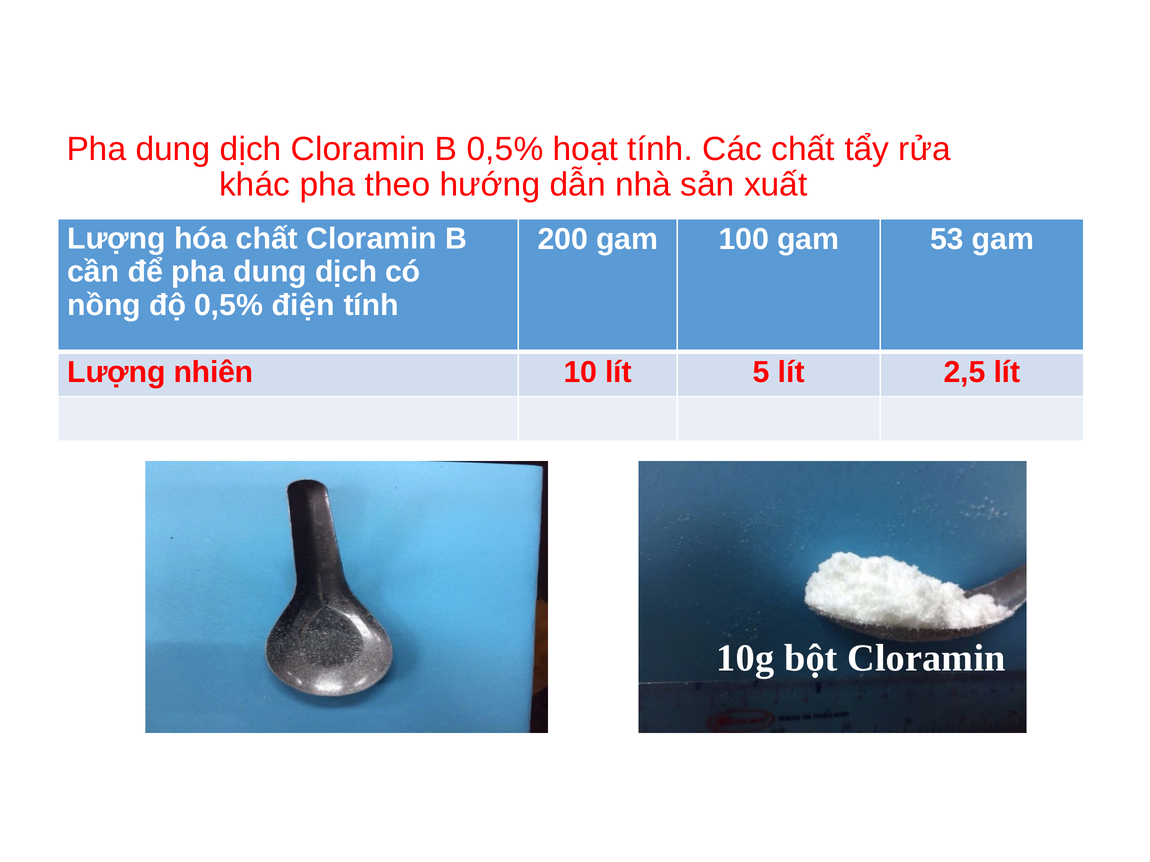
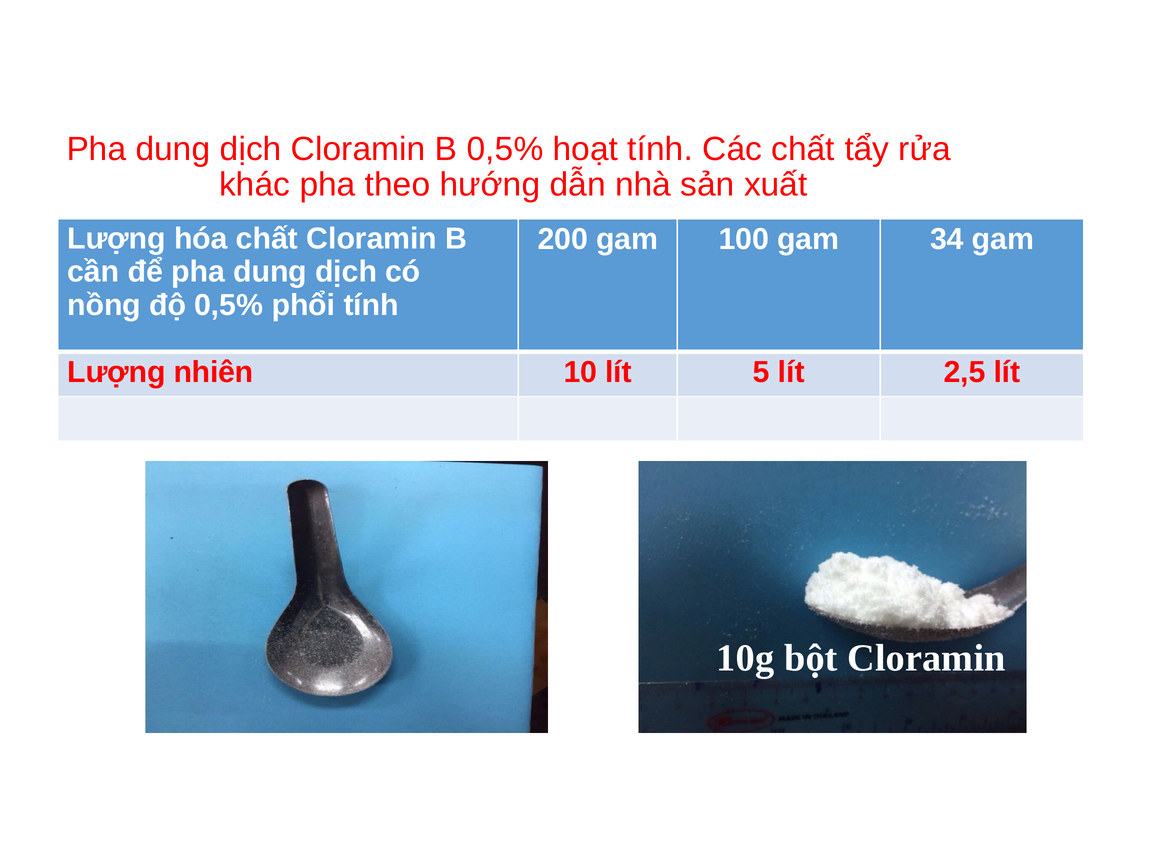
53: 53 -> 34
điện: điện -> phổi
